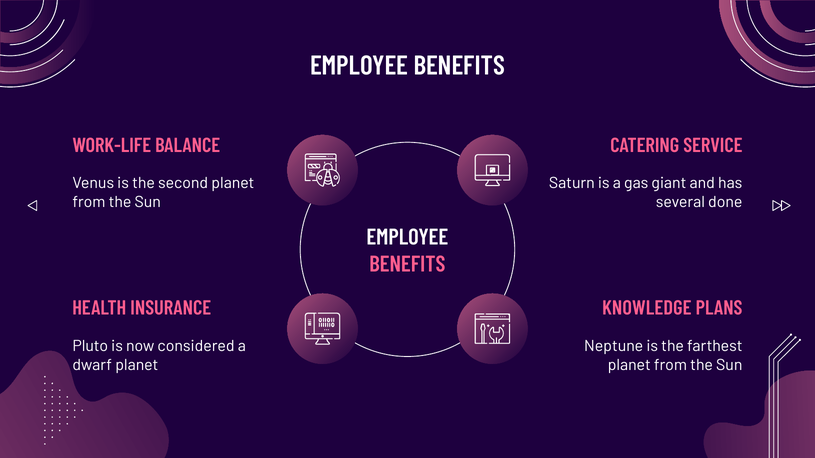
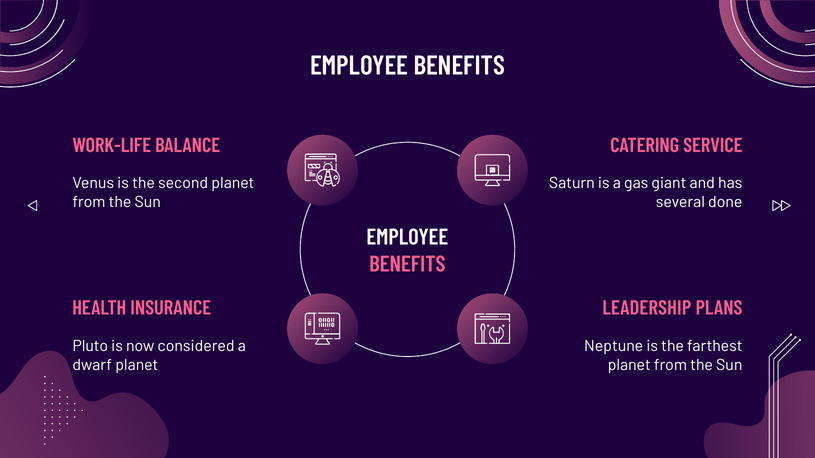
KNOWLEDGE: KNOWLEDGE -> LEADERSHIP
